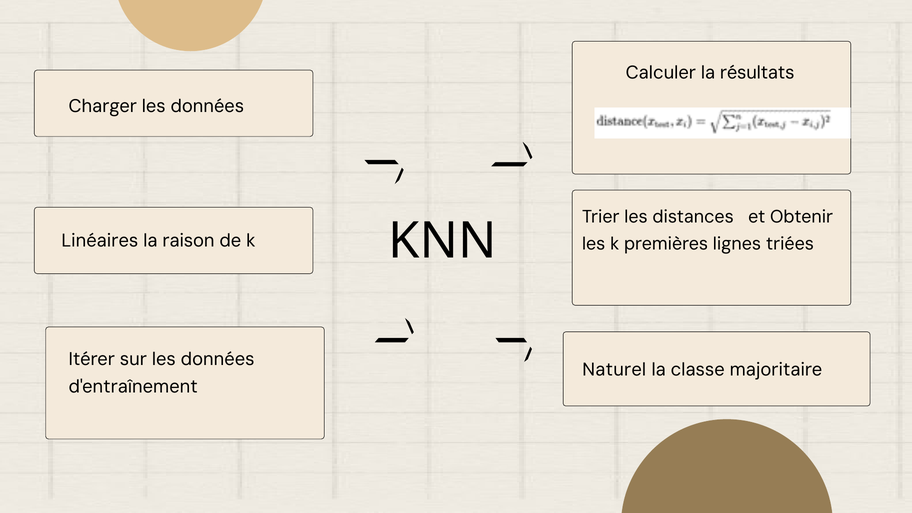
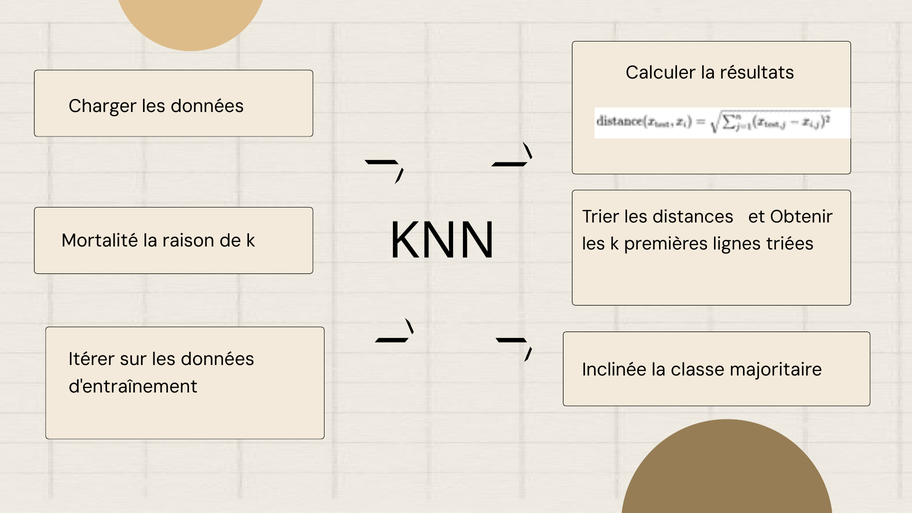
Linéaires: Linéaires -> Mortalité
Naturel: Naturel -> Inclinée
